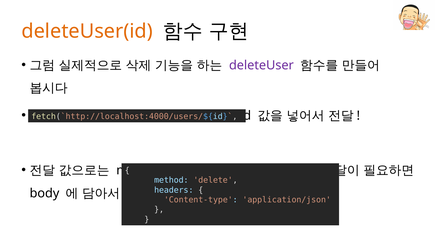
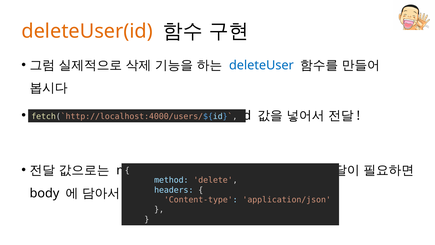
deleteUser colour: purple -> blue
